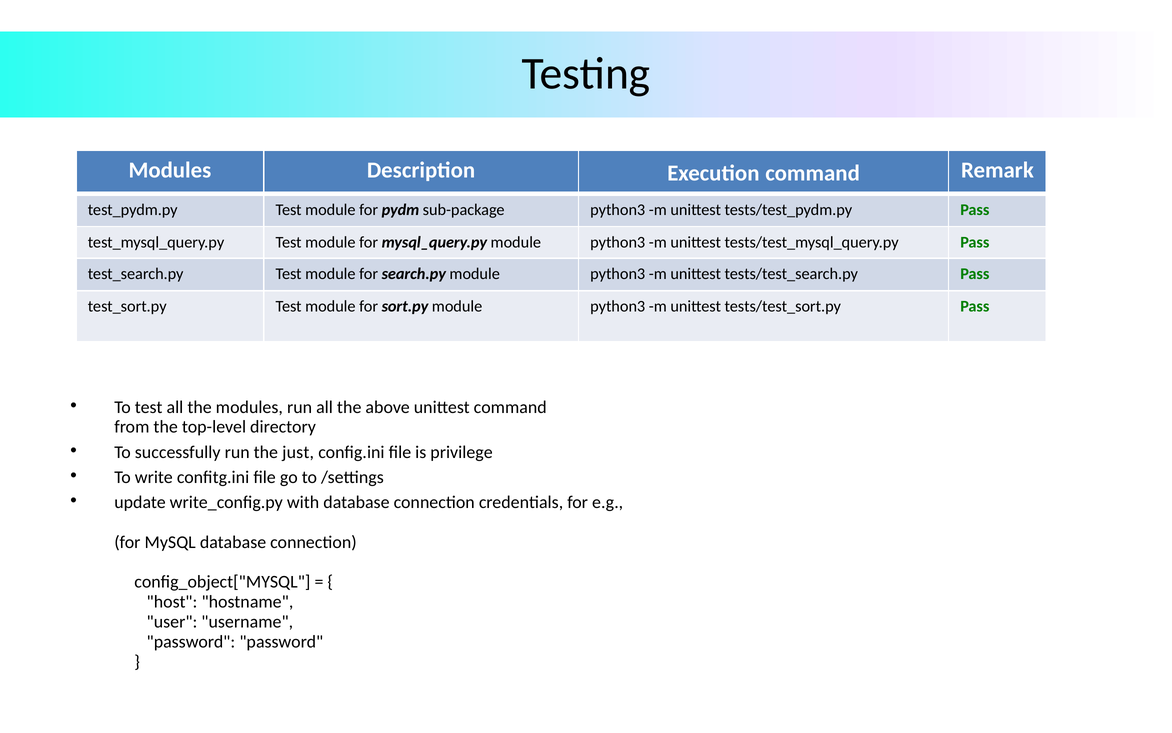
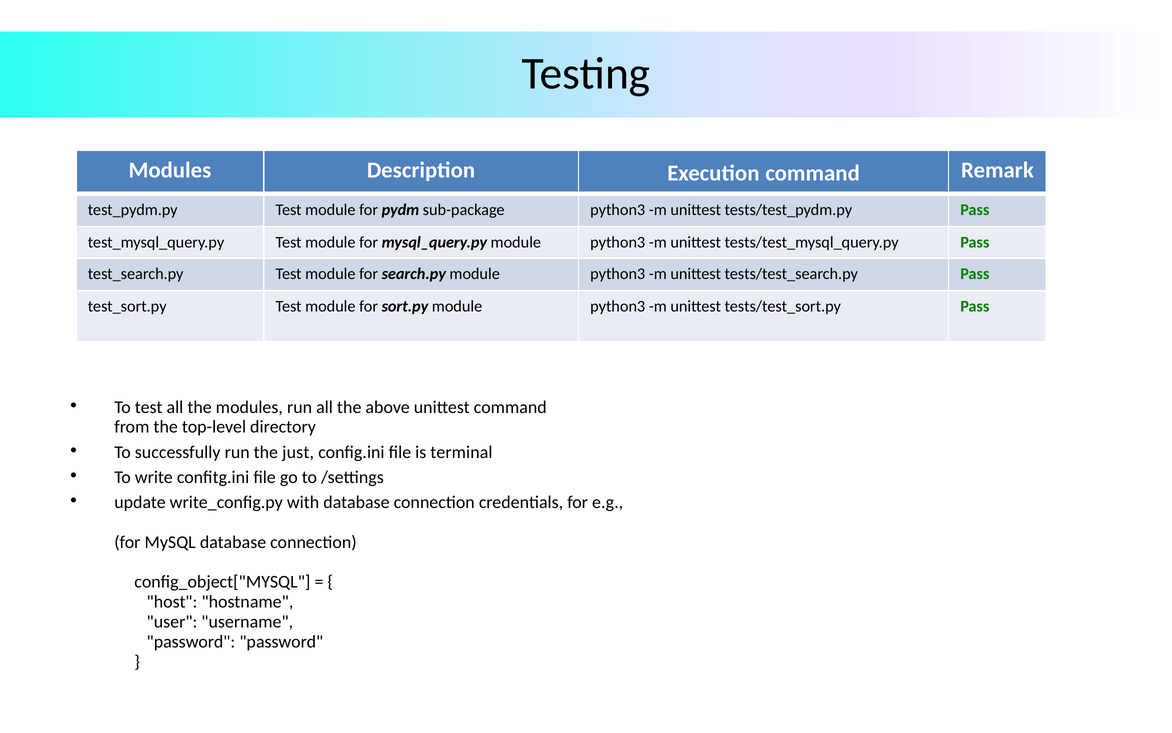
privilege: privilege -> terminal
